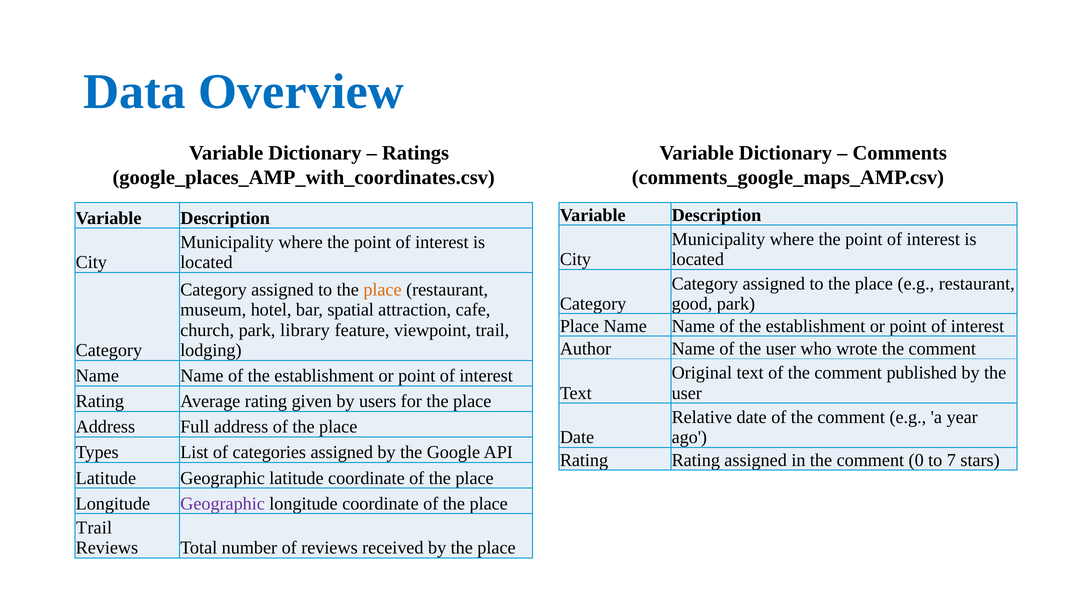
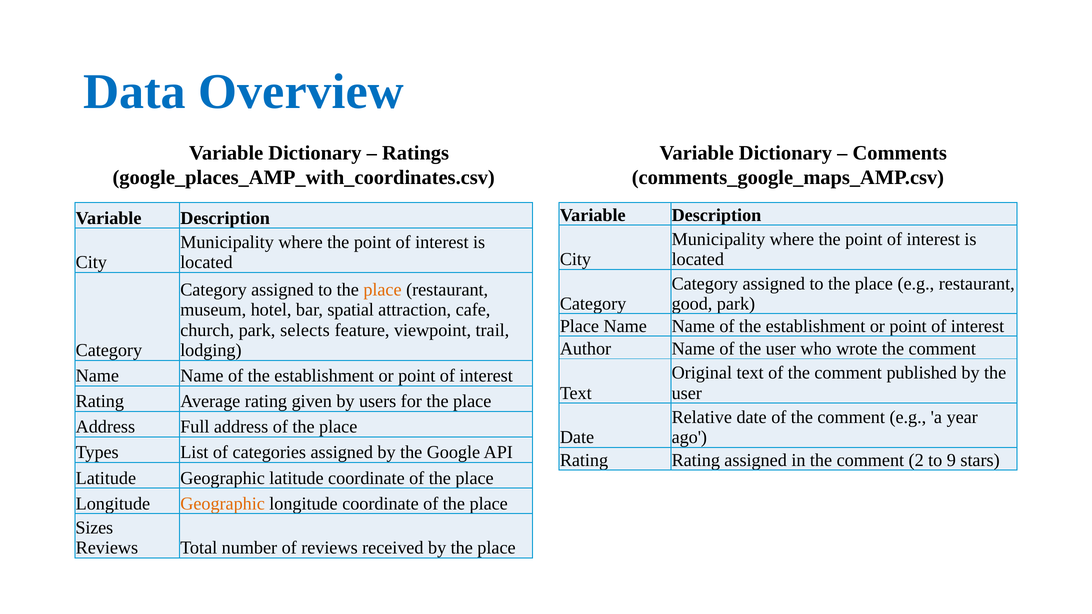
library: library -> selects
0: 0 -> 2
7: 7 -> 9
Geographic at (223, 504) colour: purple -> orange
Trail at (94, 528): Trail -> Sizes
